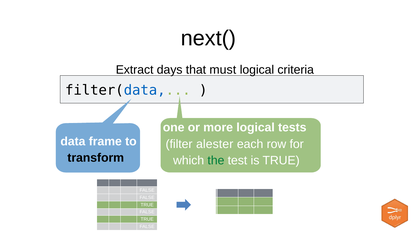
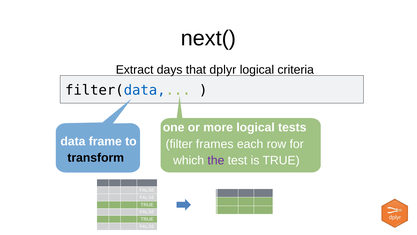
must: must -> dplyr
alester: alester -> frames
the colour: green -> purple
